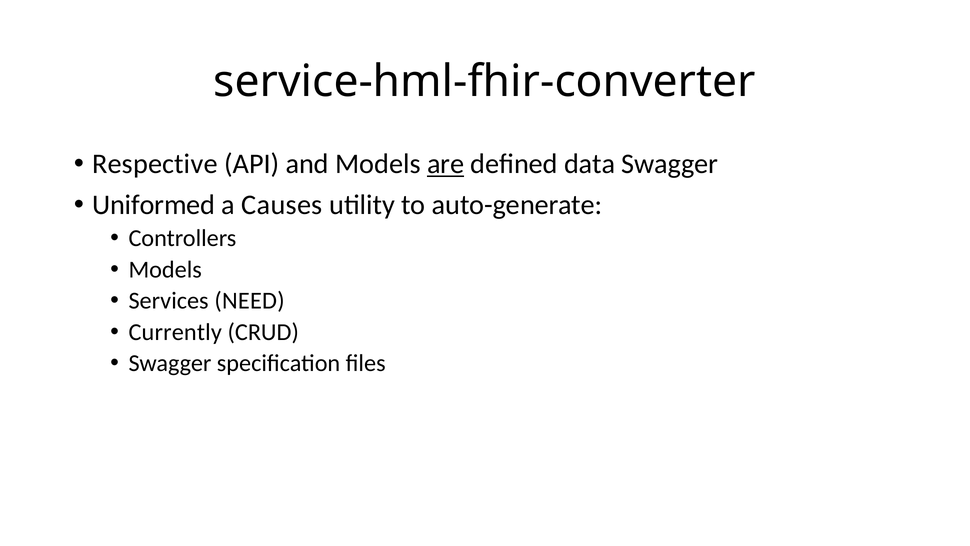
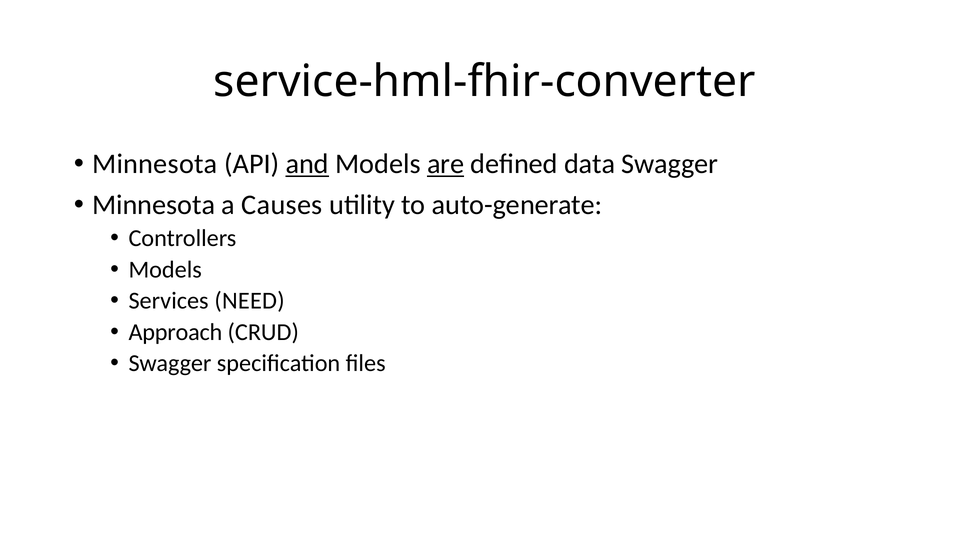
Respective at (155, 164): Respective -> Minnesota
and underline: none -> present
Uniformed at (154, 205): Uniformed -> Minnesota
Currently: Currently -> Approach
